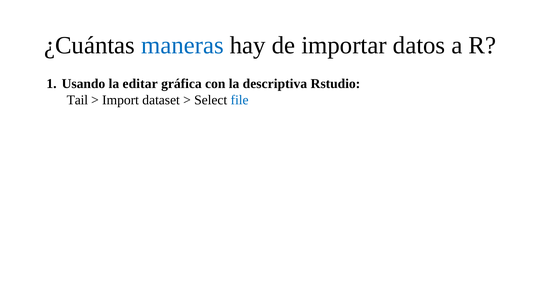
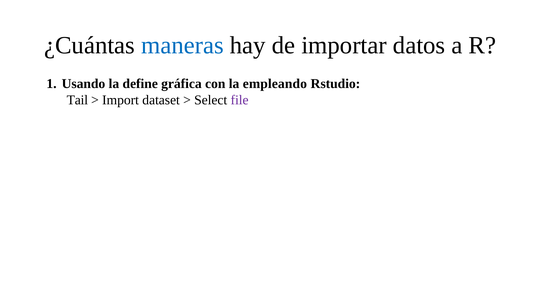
editar: editar -> define
descriptiva: descriptiva -> empleando
file colour: blue -> purple
